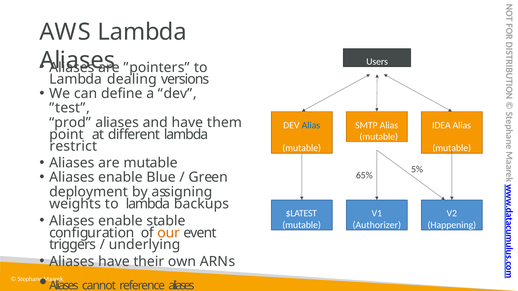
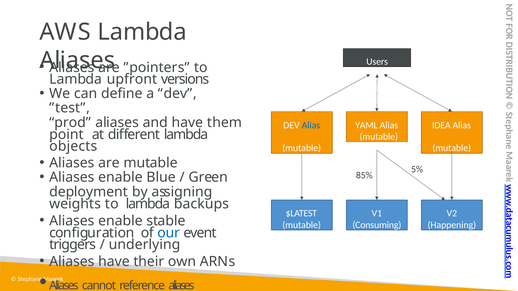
dealing: dealing -> upfront
SMTP: SMTP -> YAML
restrict: restrict -> objects
65%: 65% -> 85%
Authorizer: Authorizer -> Consuming
our colour: orange -> blue
